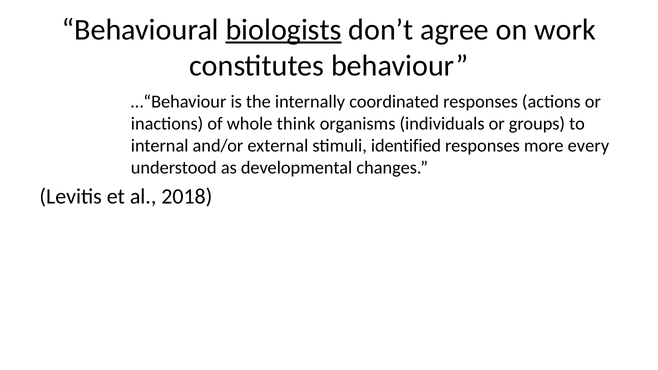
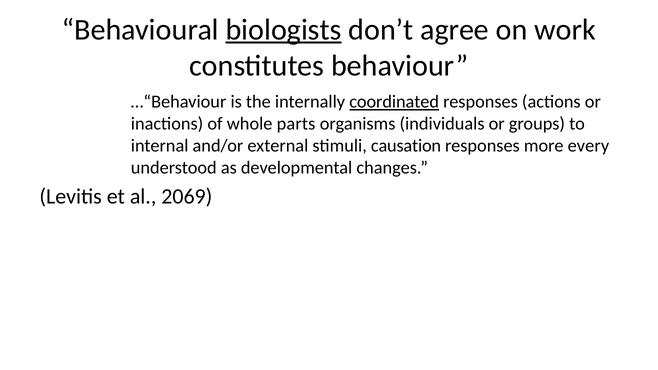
coordinated underline: none -> present
think: think -> parts
identified: identified -> causation
2018: 2018 -> 2069
